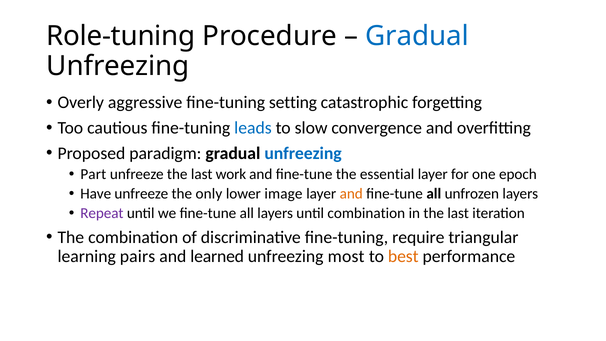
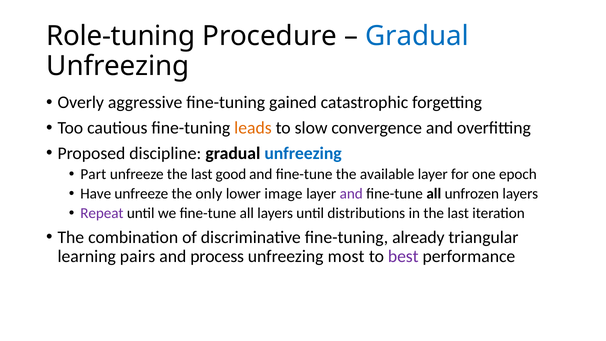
setting: setting -> gained
leads colour: blue -> orange
paradigm: paradigm -> discipline
work: work -> good
essential: essential -> available
and at (351, 194) colour: orange -> purple
until combination: combination -> distributions
require: require -> already
learned: learned -> process
best colour: orange -> purple
